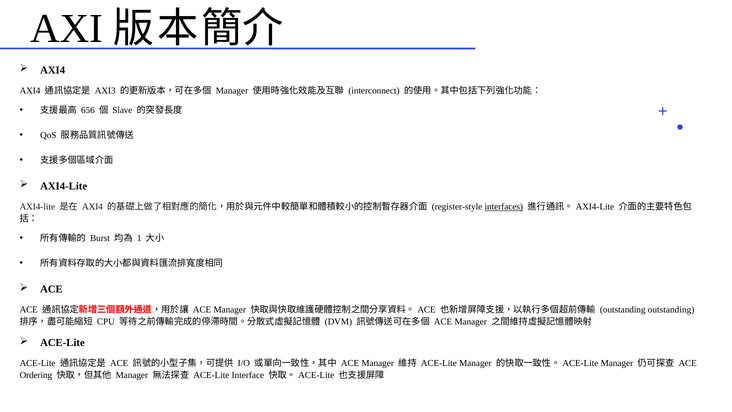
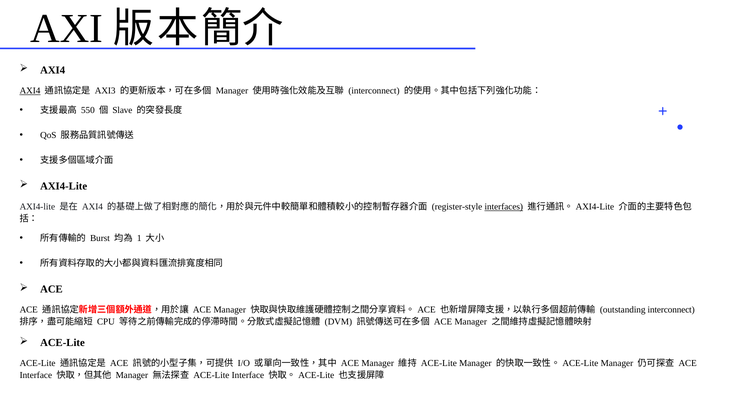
AXI4 at (30, 91) underline: none -> present
656: 656 -> 550
outstanding outstanding: outstanding -> interconnect
Ordering at (36, 375): Ordering -> Interface
